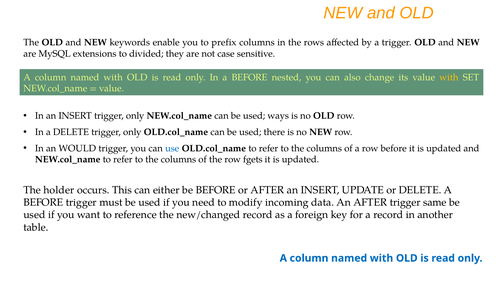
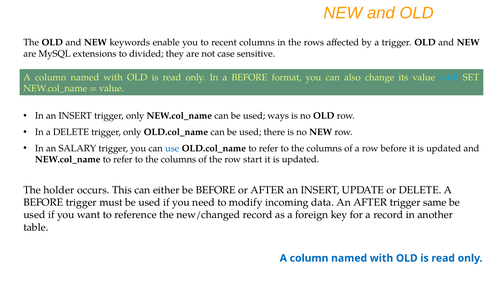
prefix: prefix -> recent
nested: nested -> format
with at (449, 77) colour: yellow -> light blue
WOULD: WOULD -> SALARY
fgets: fgets -> start
